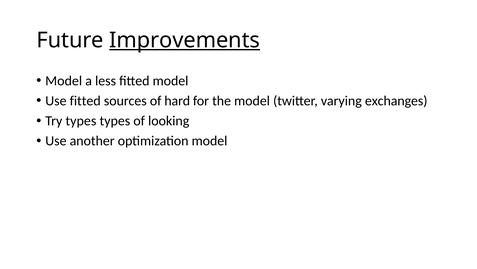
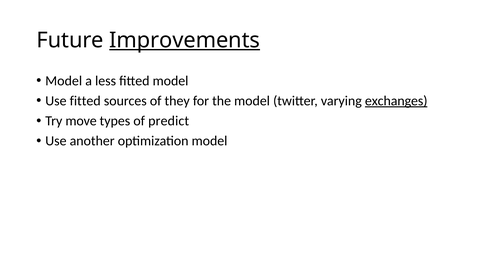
hard: hard -> they
exchanges underline: none -> present
Try types: types -> move
looking: looking -> predict
